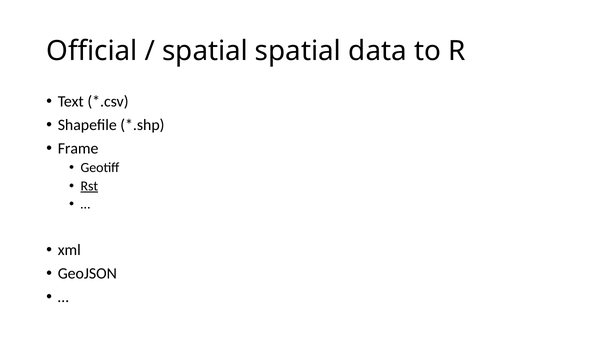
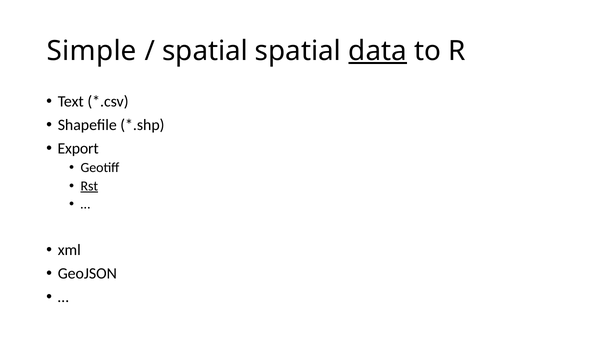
Official: Official -> Simple
data underline: none -> present
Frame: Frame -> Export
